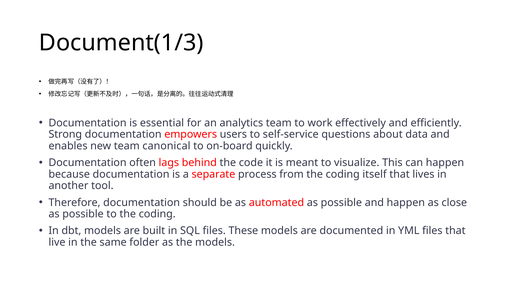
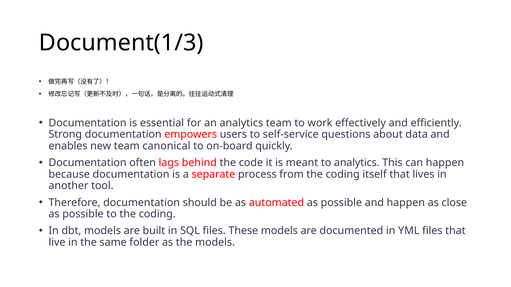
to visualize: visualize -> analytics
